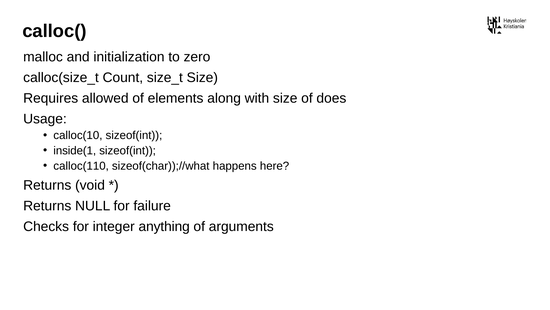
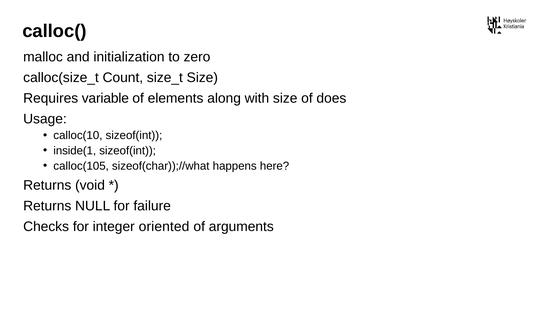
allowed: allowed -> variable
calloc(110: calloc(110 -> calloc(105
anything: anything -> oriented
